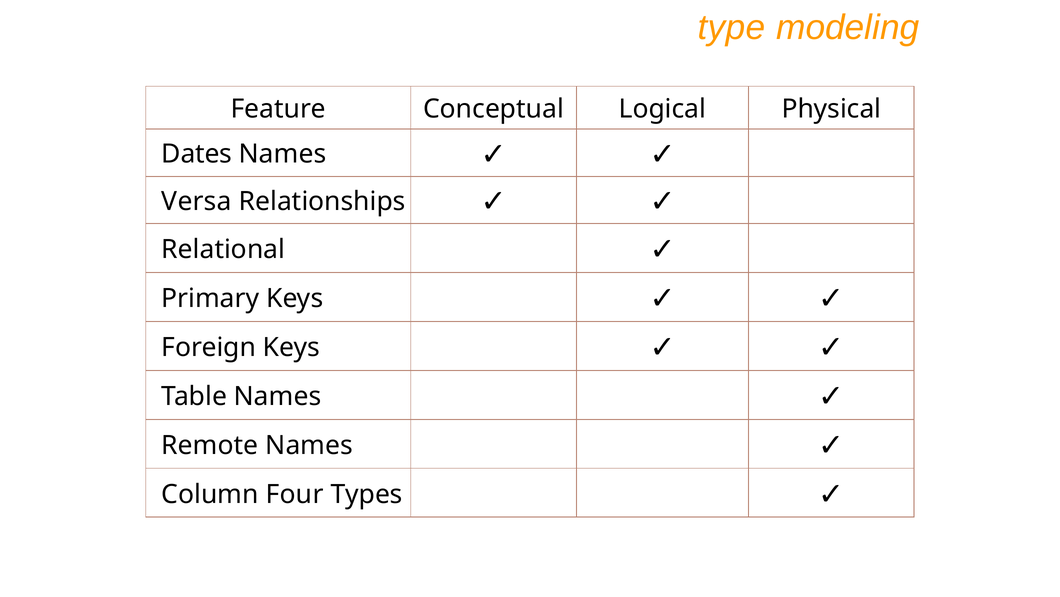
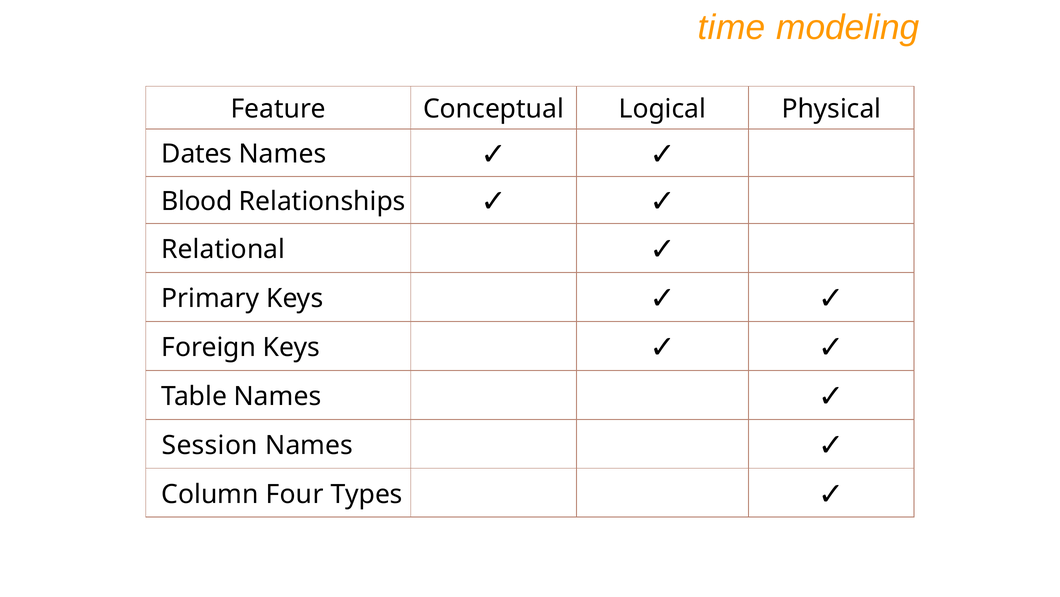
type: type -> time
Versa: Versa -> Blood
Remote: Remote -> Session
